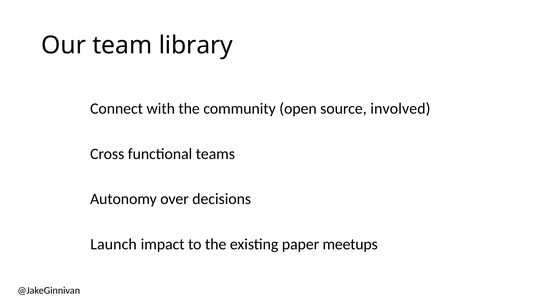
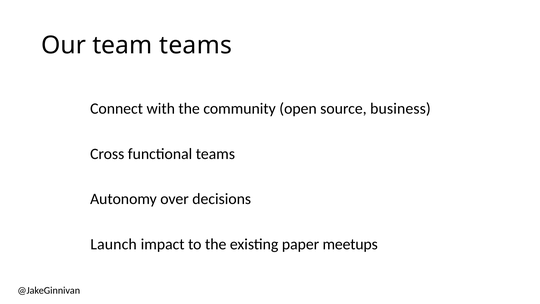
team library: library -> teams
involved: involved -> business
